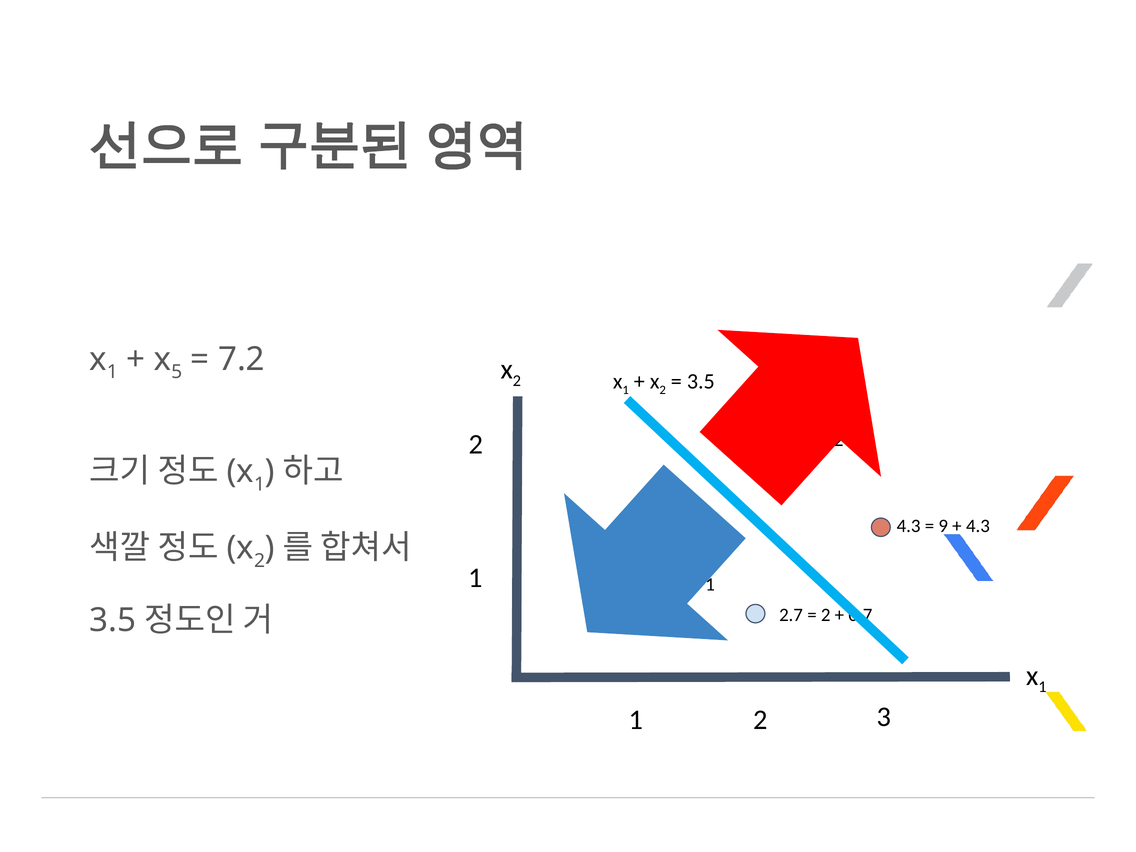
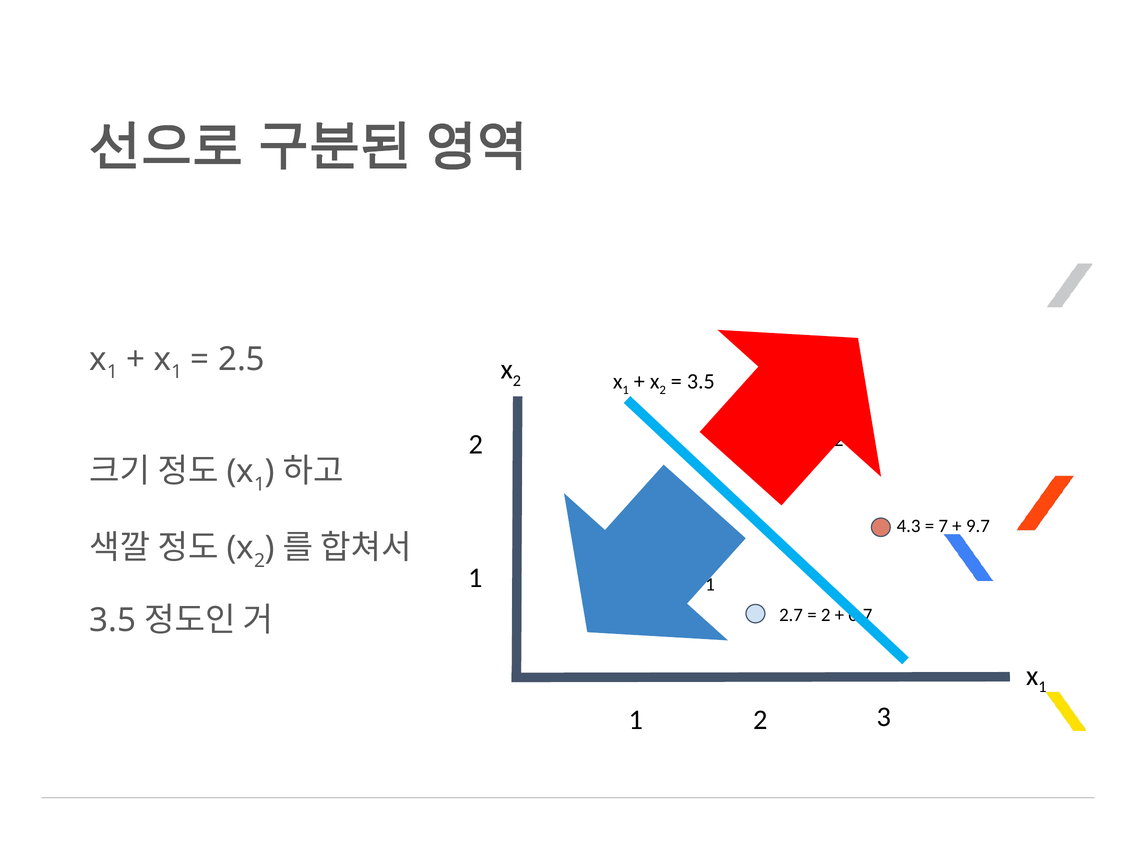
5 at (177, 372): 5 -> 1
7.2: 7.2 -> 2.5
9: 9 -> 7
4.3 at (978, 526): 4.3 -> 9.7
